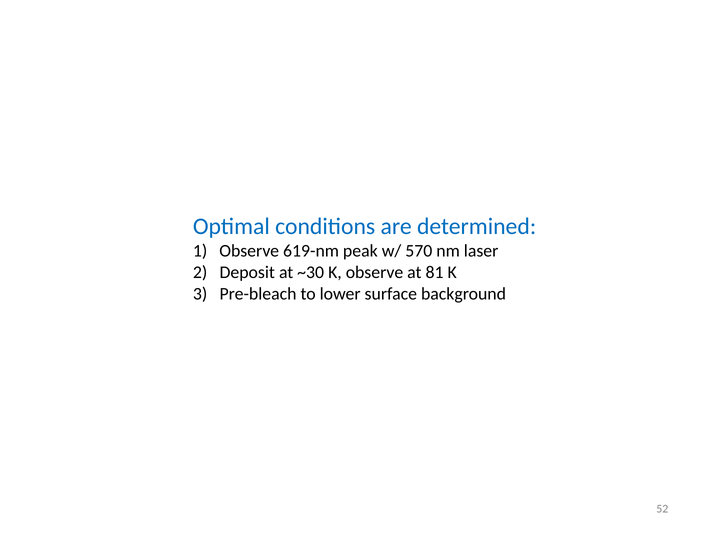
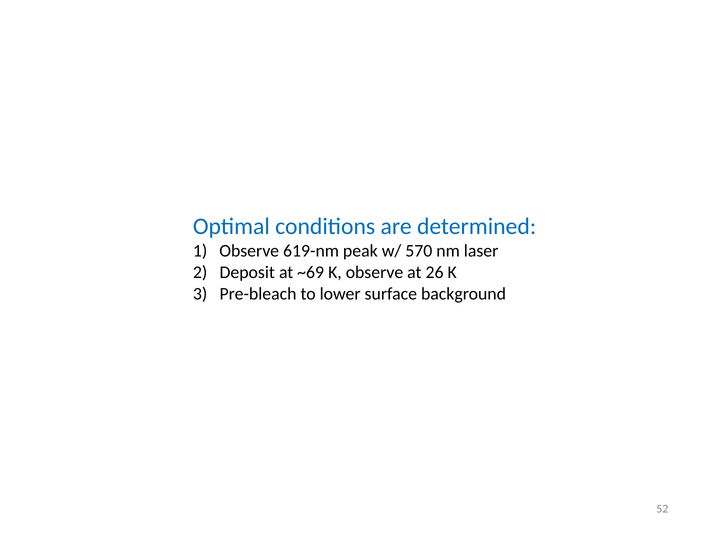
~30: ~30 -> ~69
81: 81 -> 26
